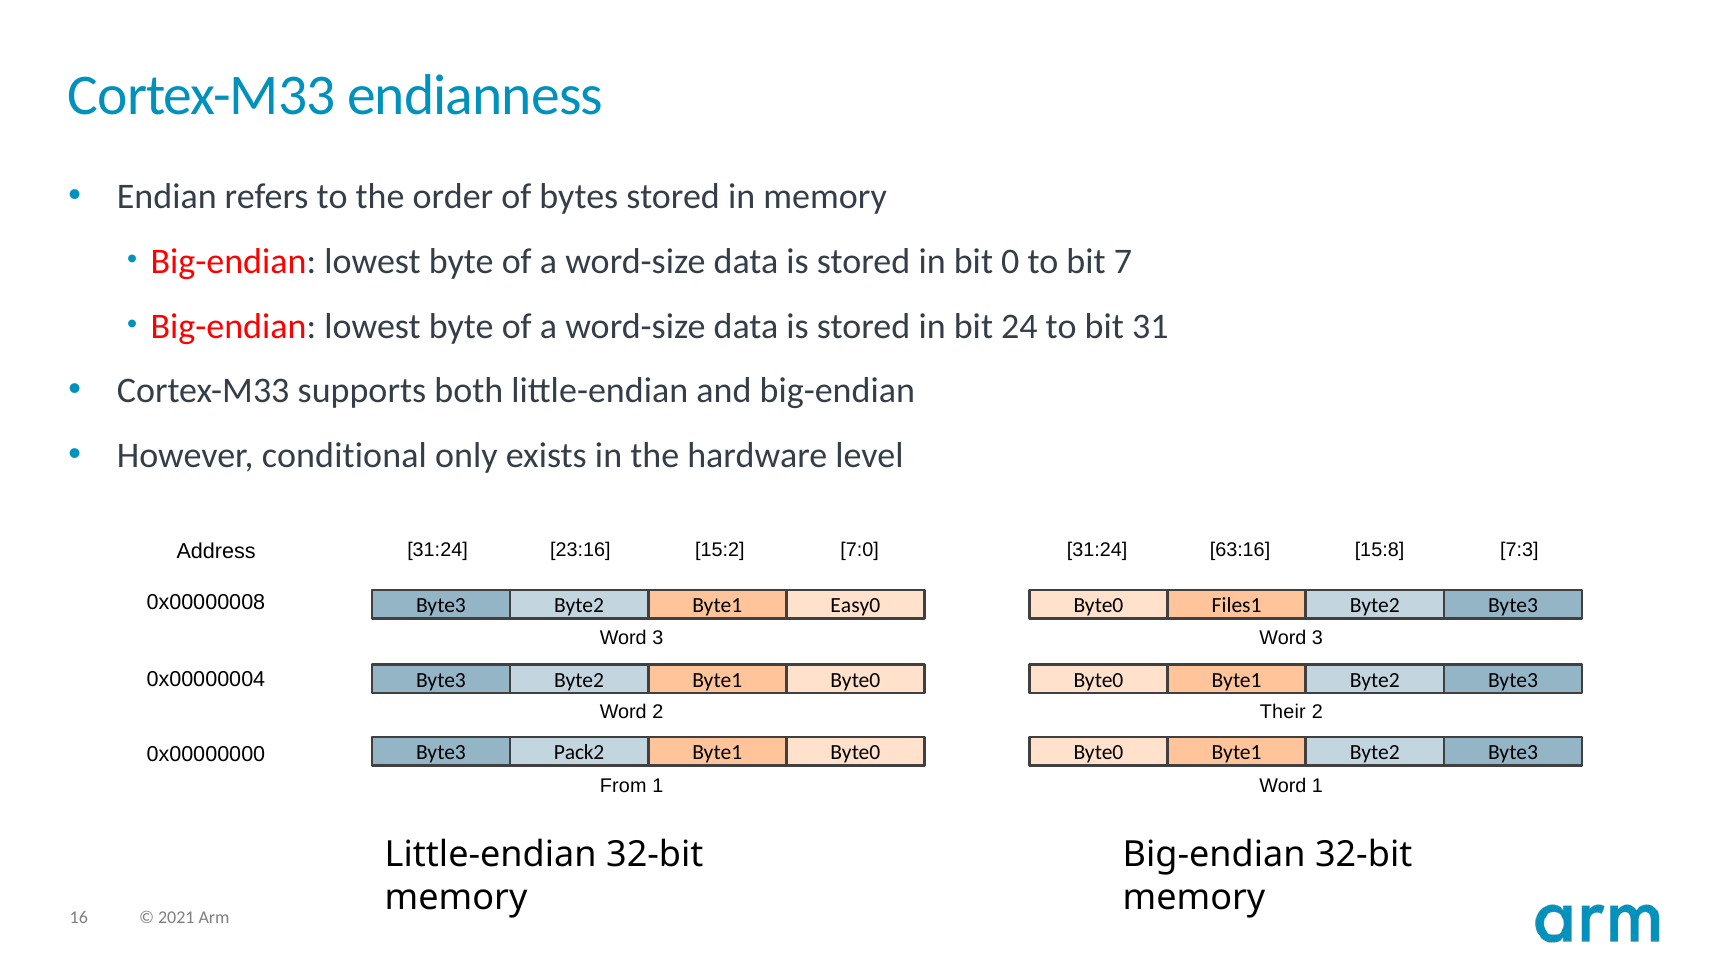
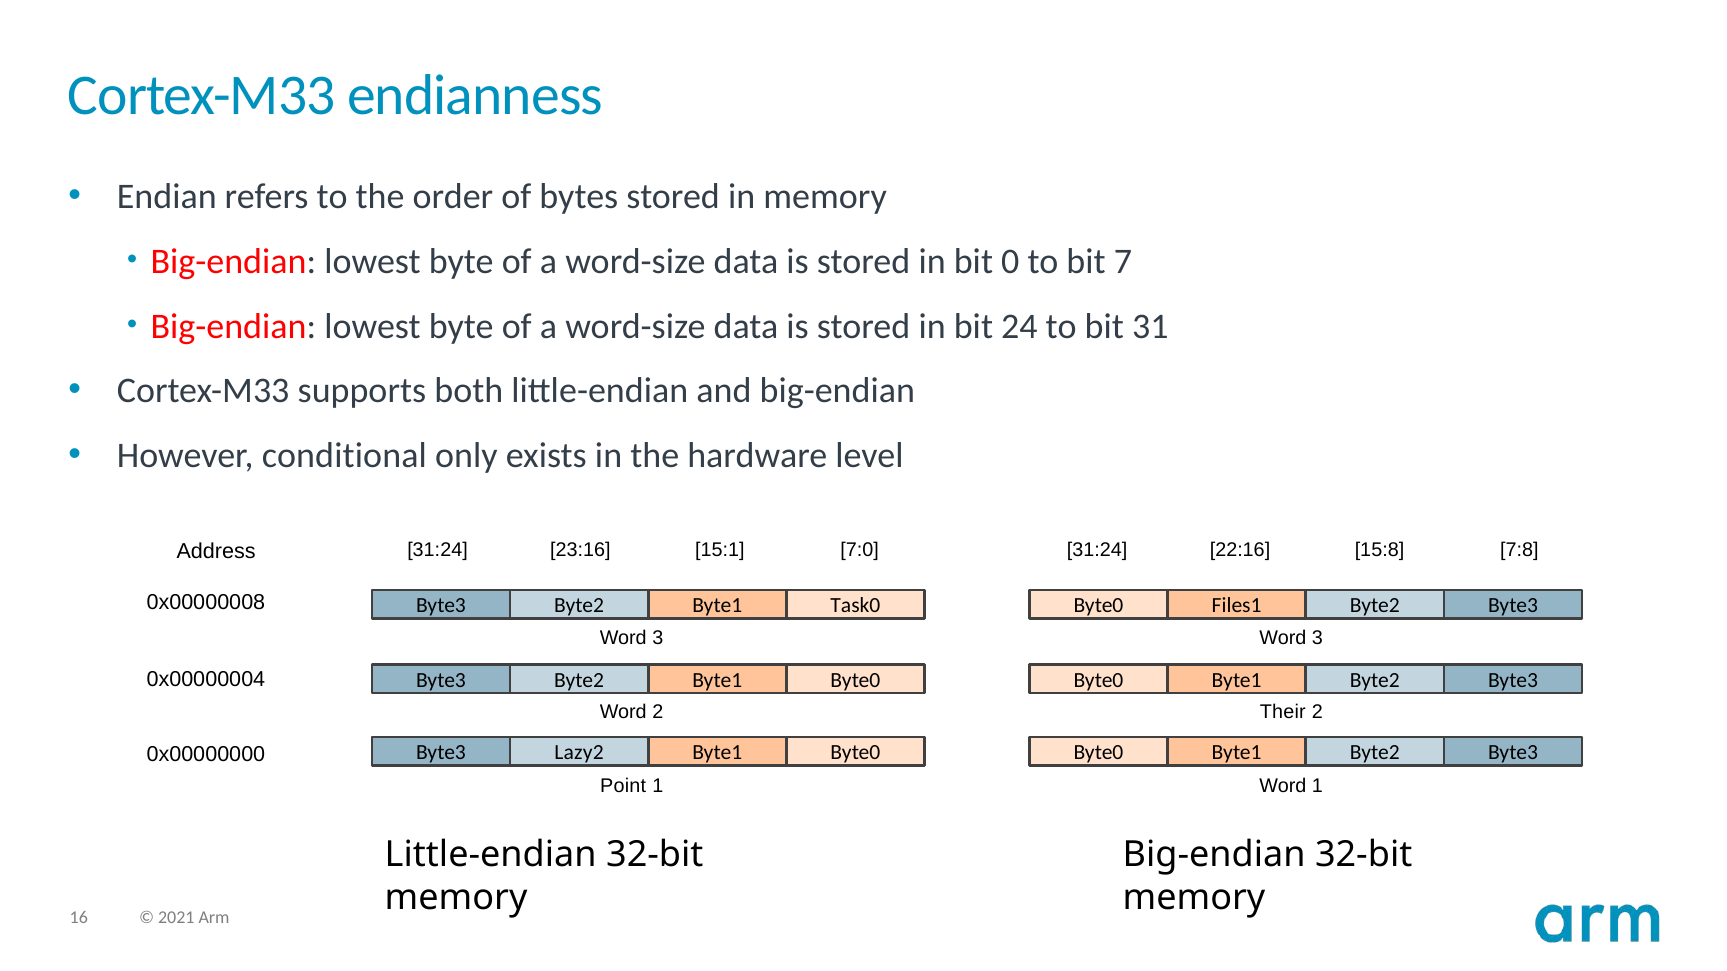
15:2: 15:2 -> 15:1
63:16: 63:16 -> 22:16
7:3: 7:3 -> 7:8
Easy0: Easy0 -> Task0
Pack2: Pack2 -> Lazy2
From: From -> Point
